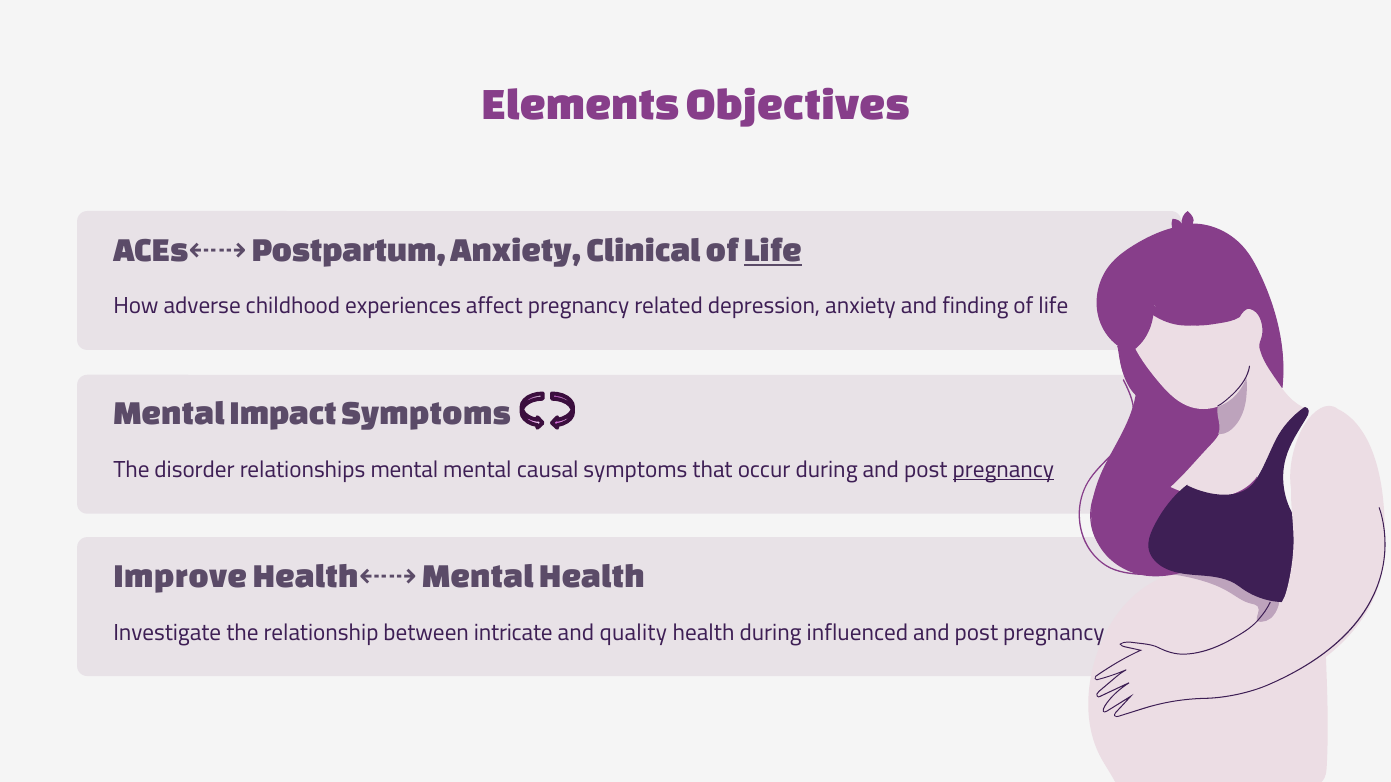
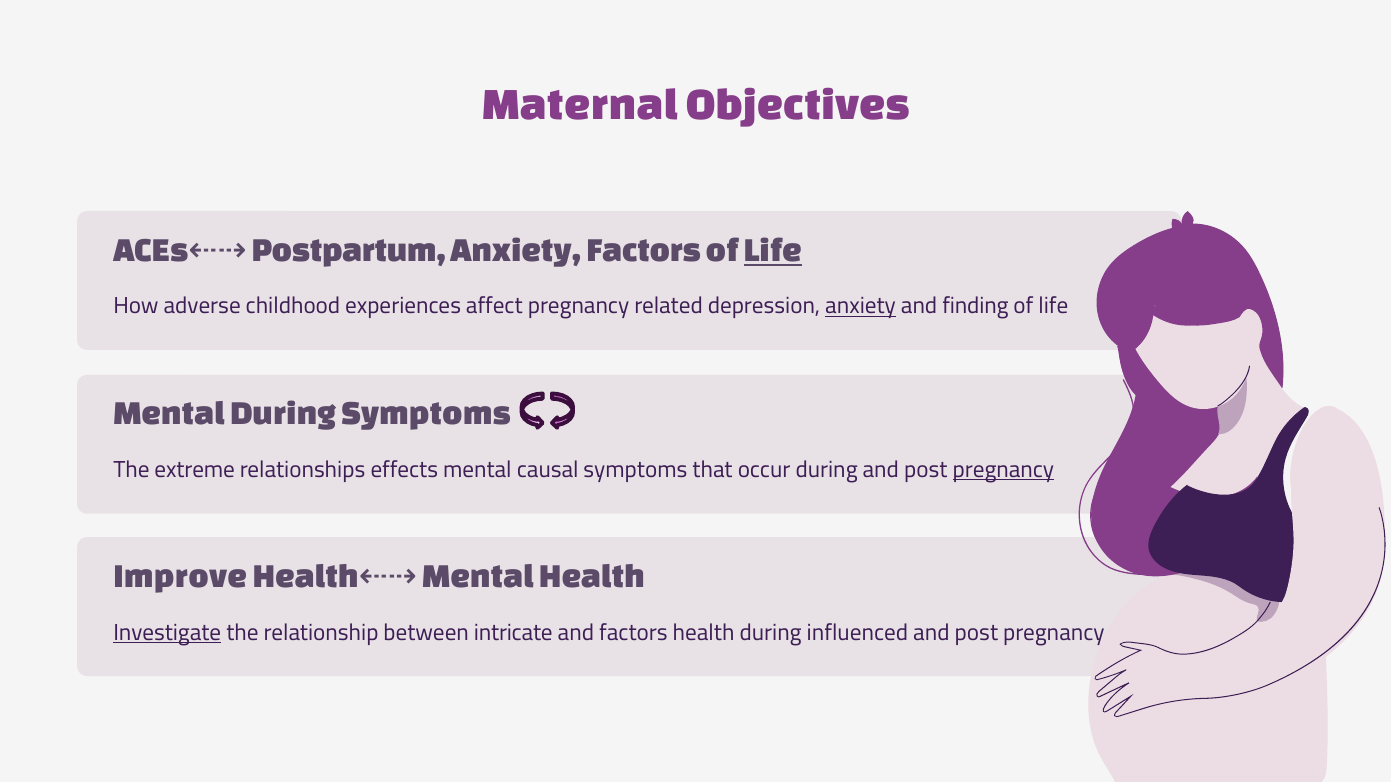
Elements: Elements -> Maternal
Anxiety Clinical: Clinical -> Factors
anxiety at (861, 306) underline: none -> present
Mental Impact: Impact -> During
disorder: disorder -> extreme
relationships mental: mental -> effects
Investigate underline: none -> present
and quality: quality -> factors
